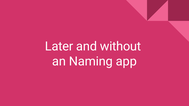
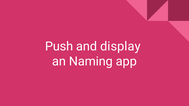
Later: Later -> Push
without: without -> display
